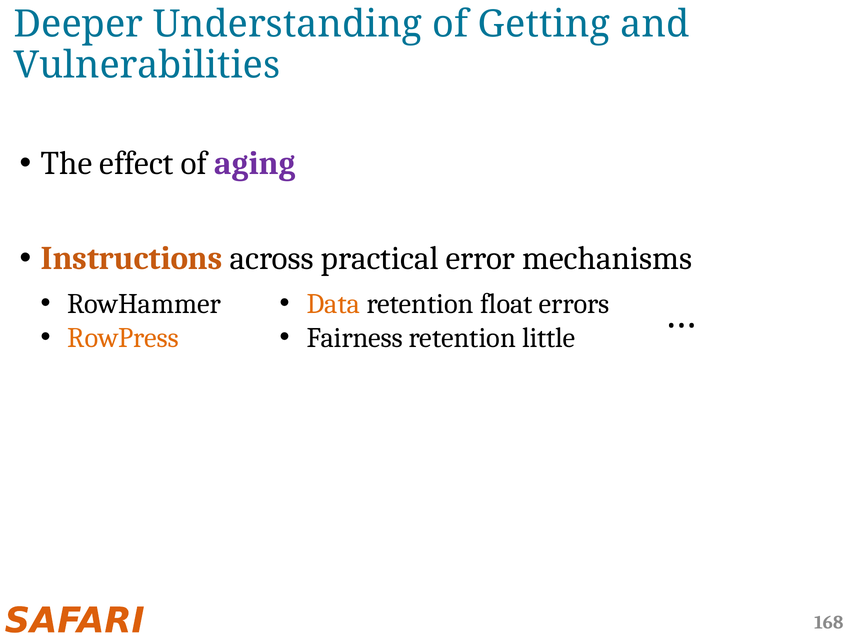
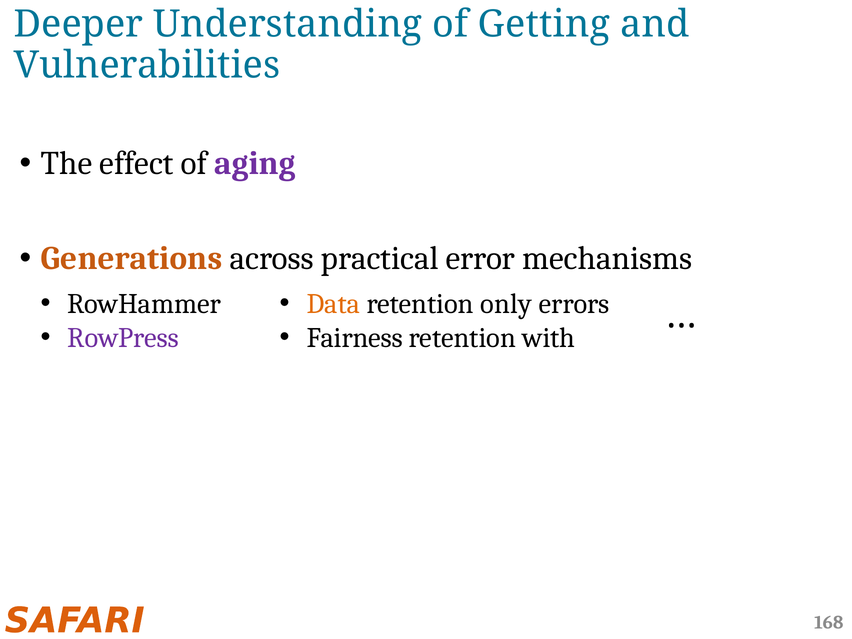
Instructions: Instructions -> Generations
float: float -> only
RowPress colour: orange -> purple
little: little -> with
